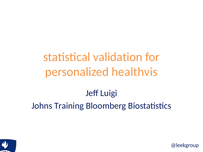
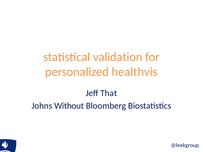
Luigi: Luigi -> That
Training: Training -> Without
